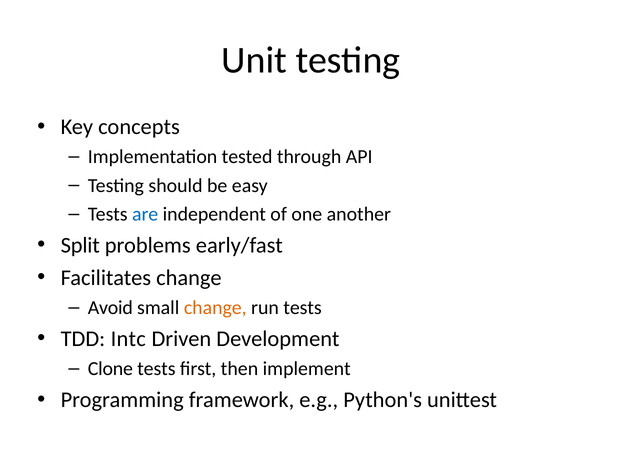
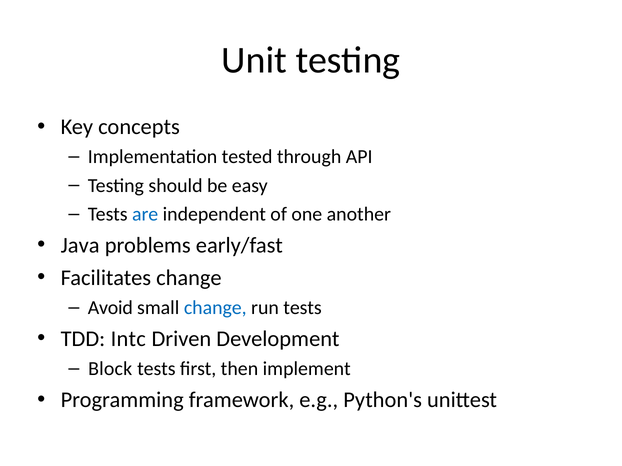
Split: Split -> Java
change at (215, 308) colour: orange -> blue
Clone: Clone -> Block
